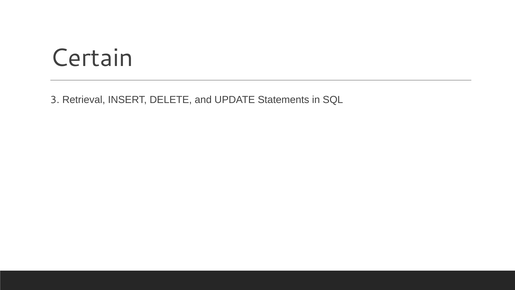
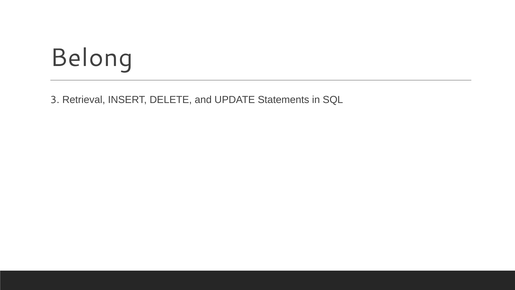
Certain: Certain -> Belong
